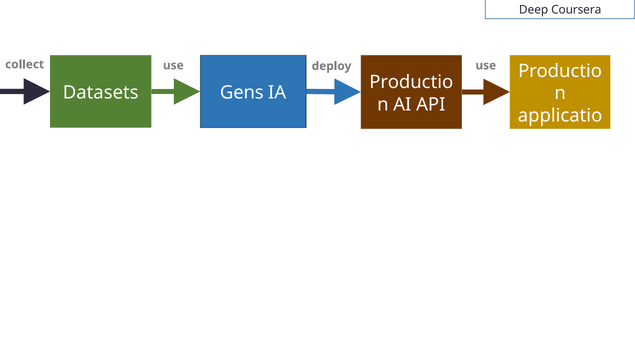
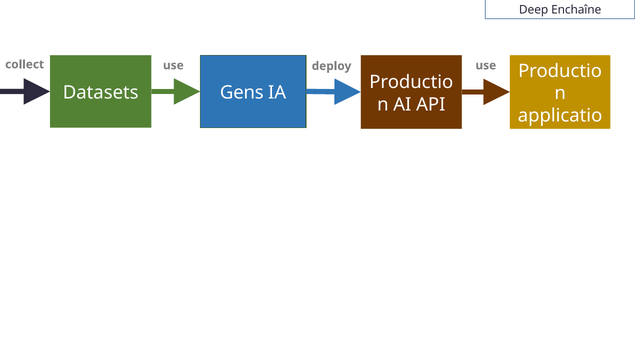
Coursera: Coursera -> Enchaîne
